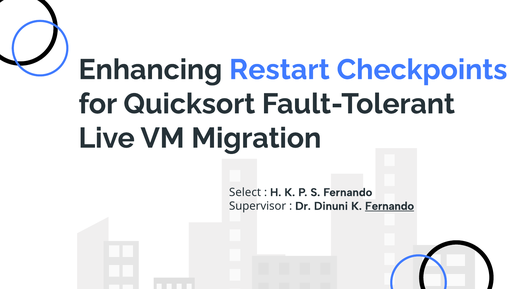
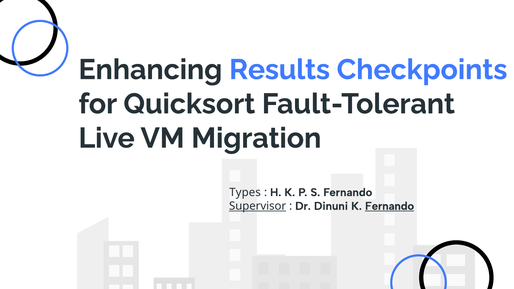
Restart: Restart -> Results
Select: Select -> Types
Supervisor underline: none -> present
